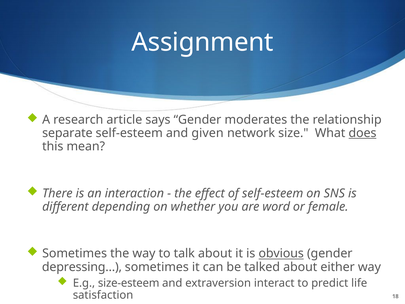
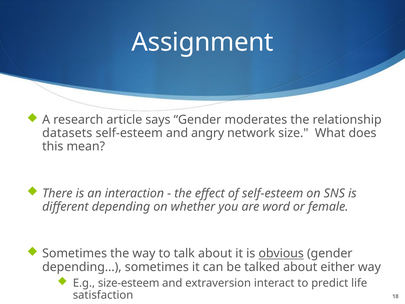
separate: separate -> datasets
given: given -> angry
does underline: present -> none
depressing…: depressing… -> depending…
